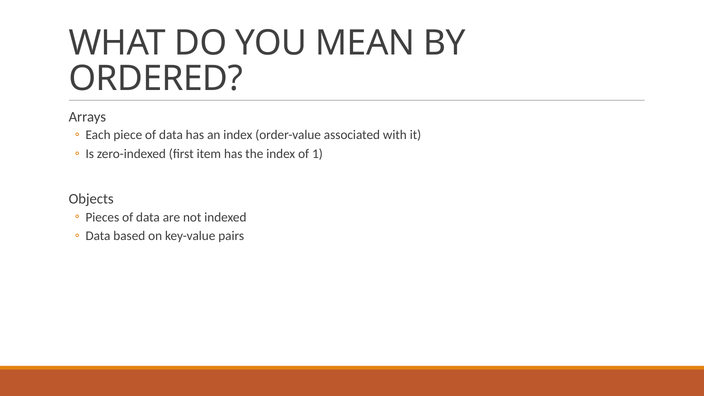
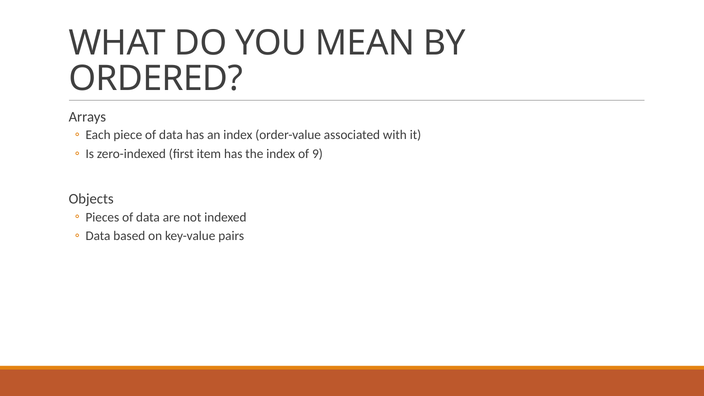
1: 1 -> 9
